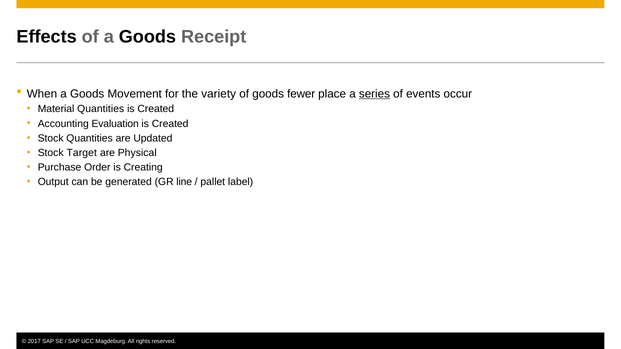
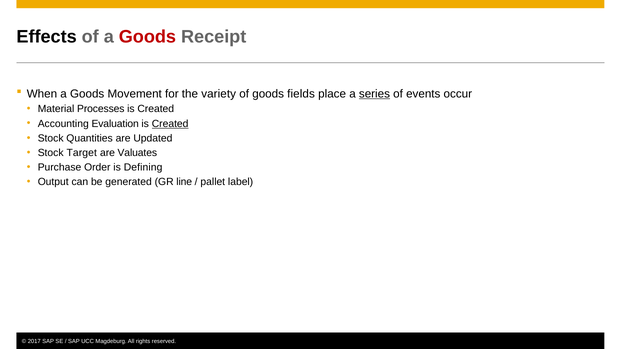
Goods at (147, 37) colour: black -> red
fewer: fewer -> fields
Material Quantities: Quantities -> Processes
Created at (170, 124) underline: none -> present
Physical: Physical -> Valuates
Creating: Creating -> Defining
